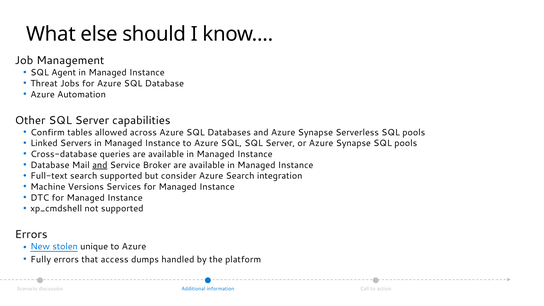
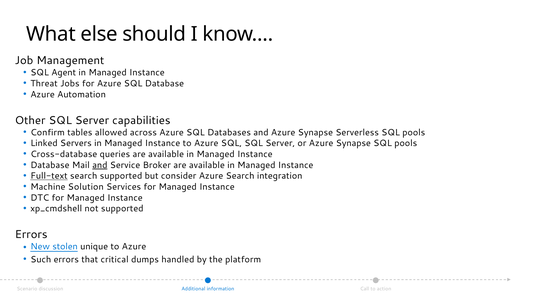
Full-text underline: none -> present
Versions: Versions -> Solution
Fully: Fully -> Such
access: access -> critical
